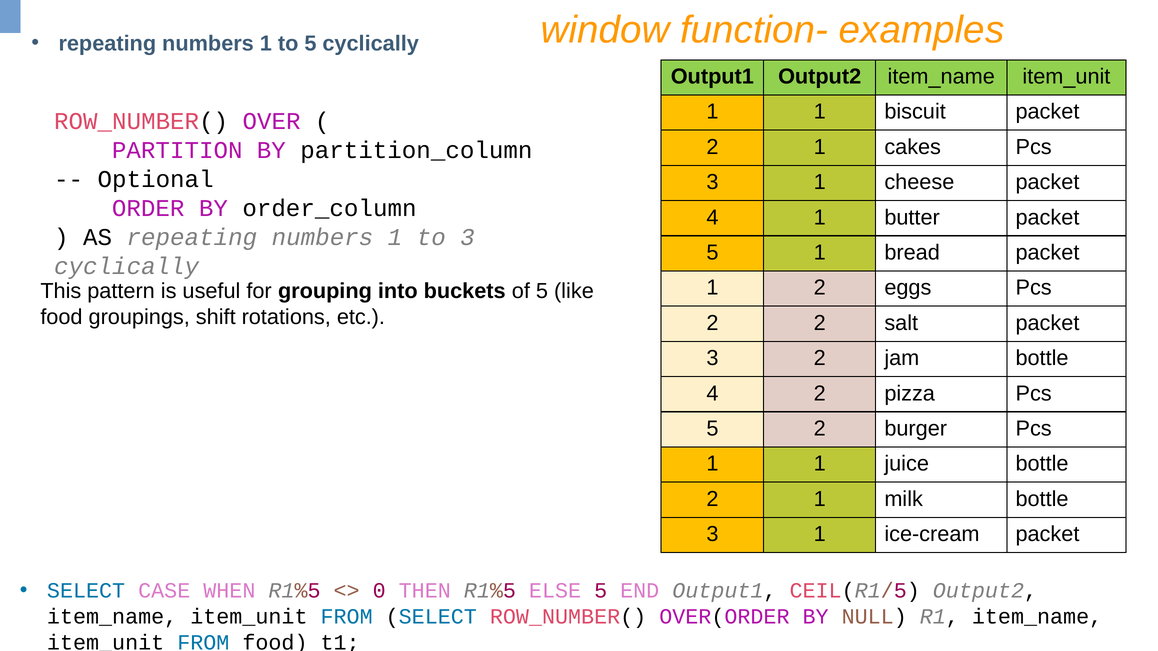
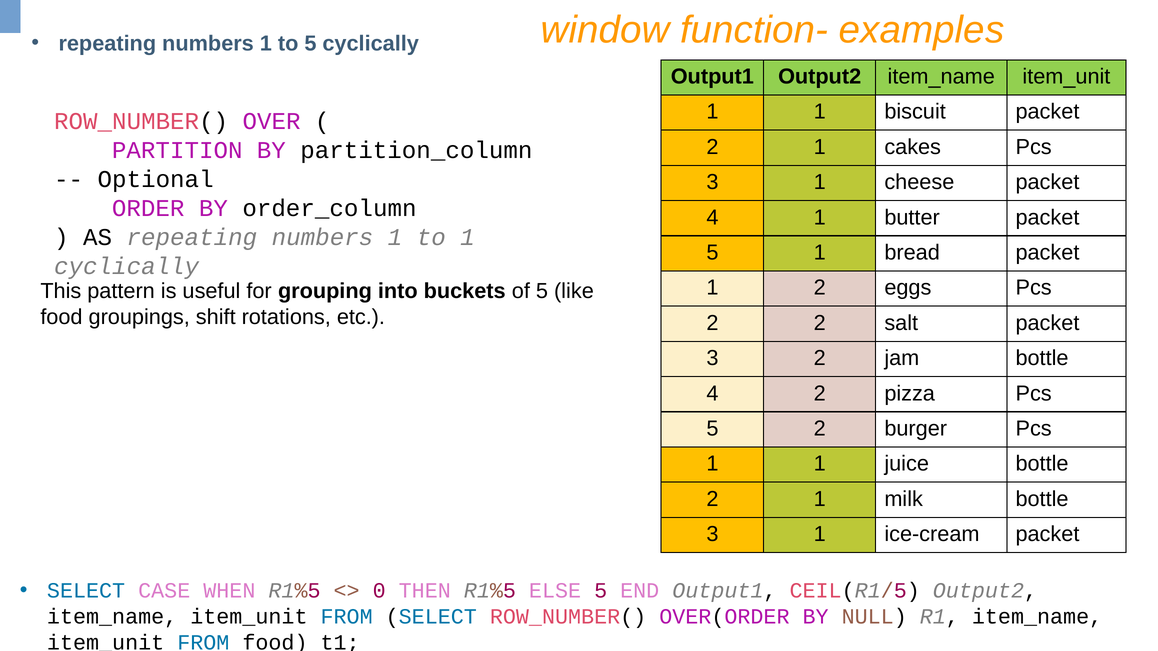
to 3: 3 -> 1
